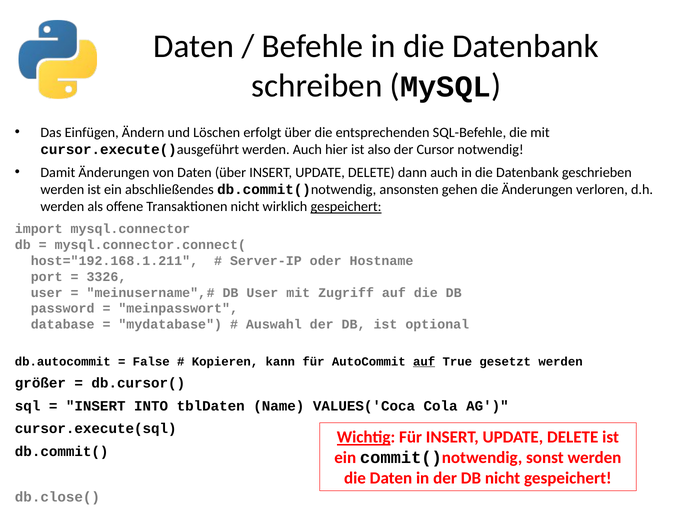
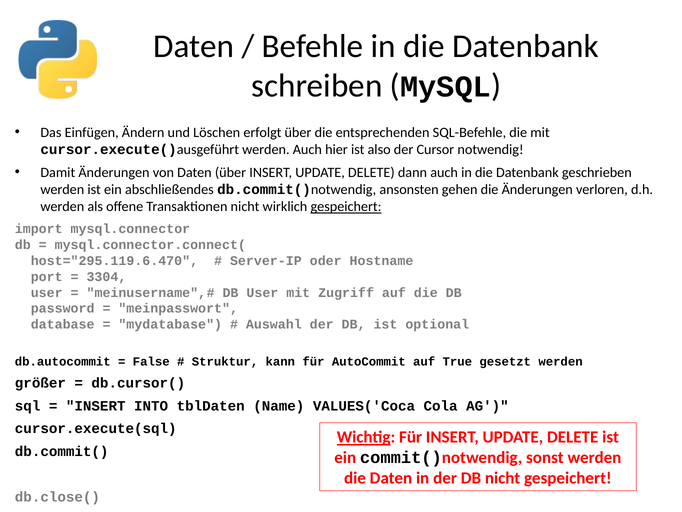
host="192.168.1.211: host="192.168.1.211 -> host="295.119.6.470
3326: 3326 -> 3304
Kopieren: Kopieren -> Struktur
auf at (424, 361) underline: present -> none
